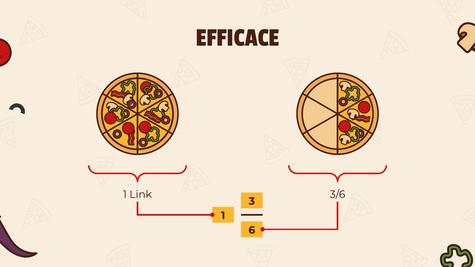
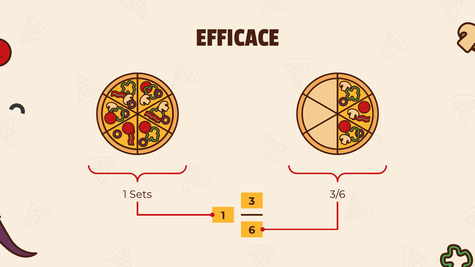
Link: Link -> Sets
